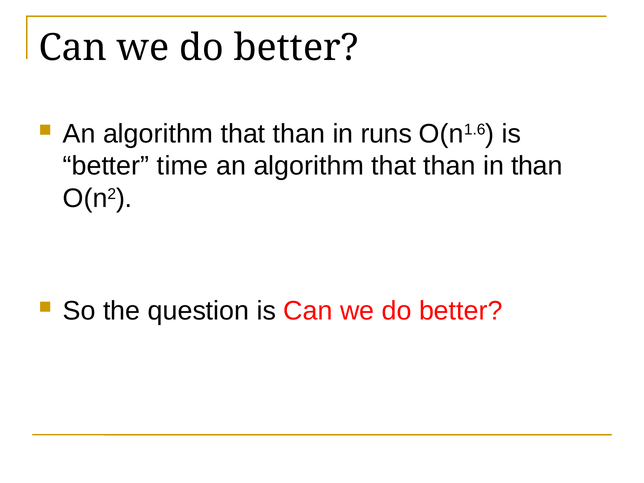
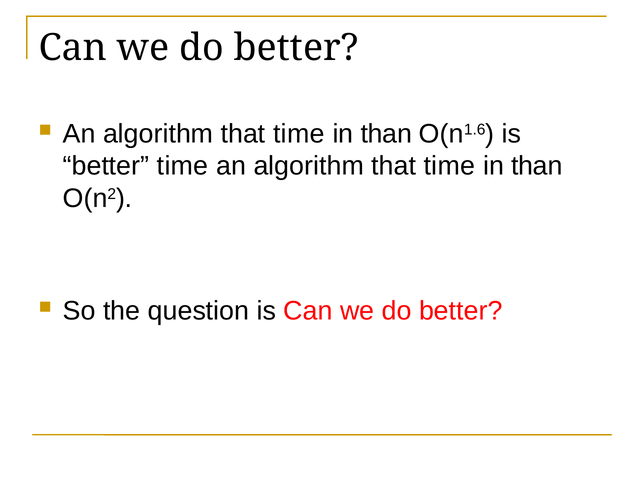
than at (299, 134): than -> time
runs at (386, 134): runs -> than
than at (450, 166): than -> time
